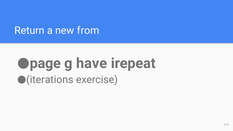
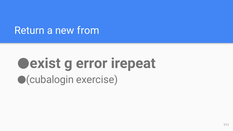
page: page -> exist
have: have -> error
iterations: iterations -> cubalogin
